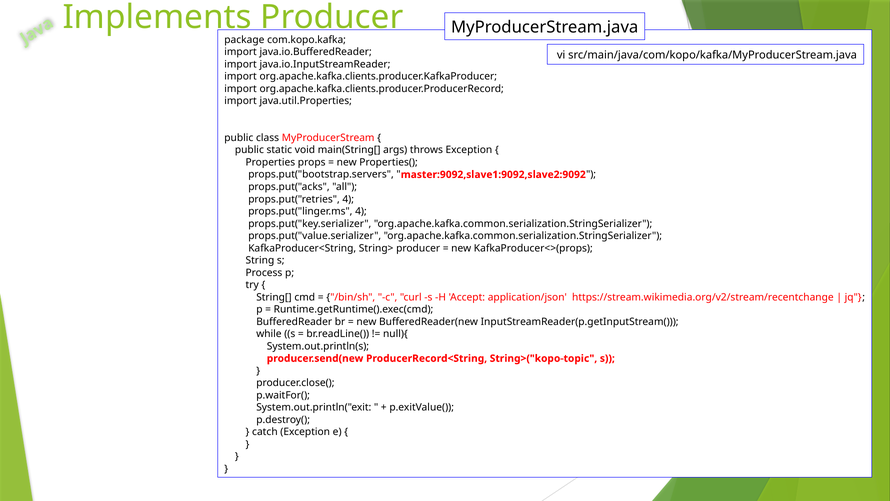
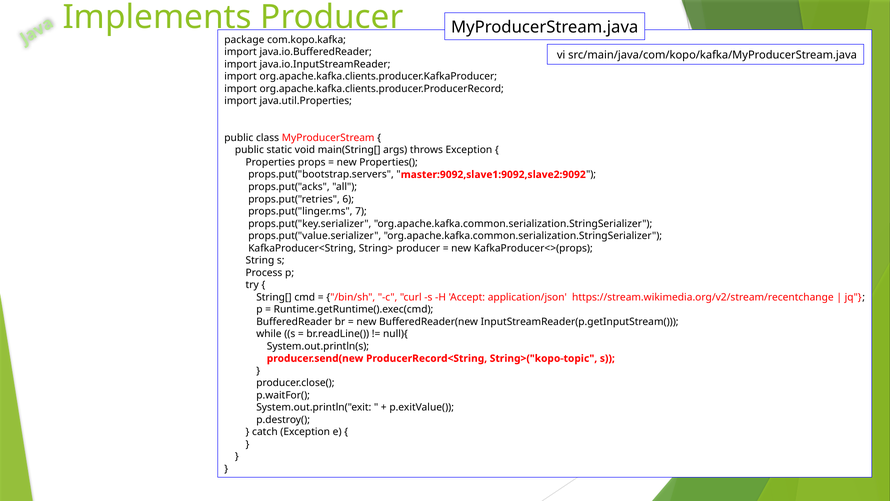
props.put("retries 4: 4 -> 6
props.put("linger.ms 4: 4 -> 7
